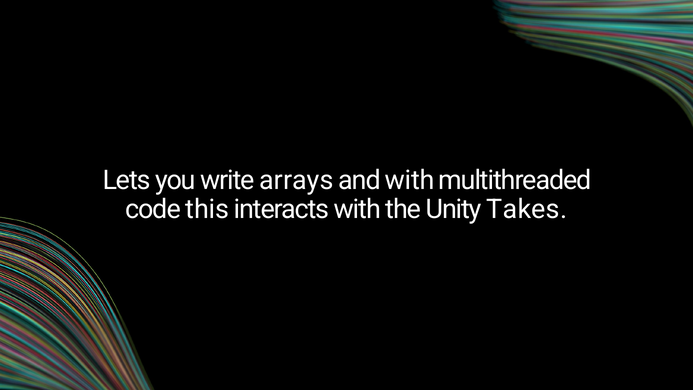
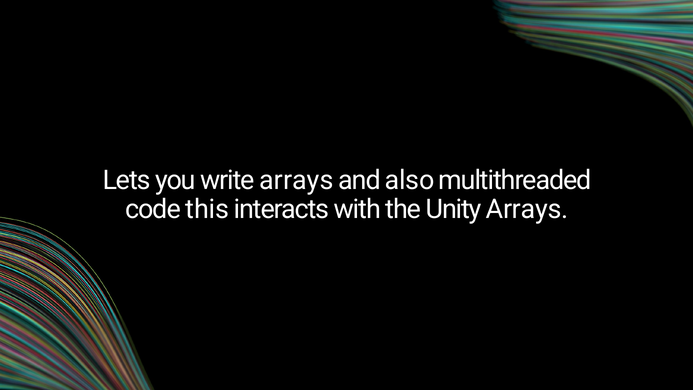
and with: with -> also
Unity Takes: Takes -> Arrays
